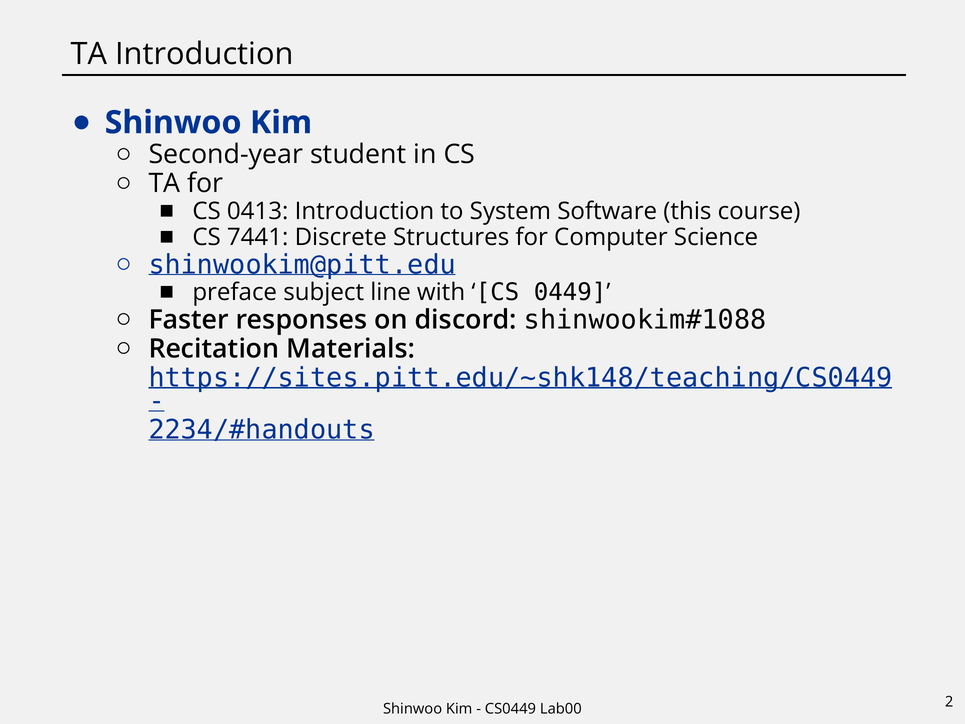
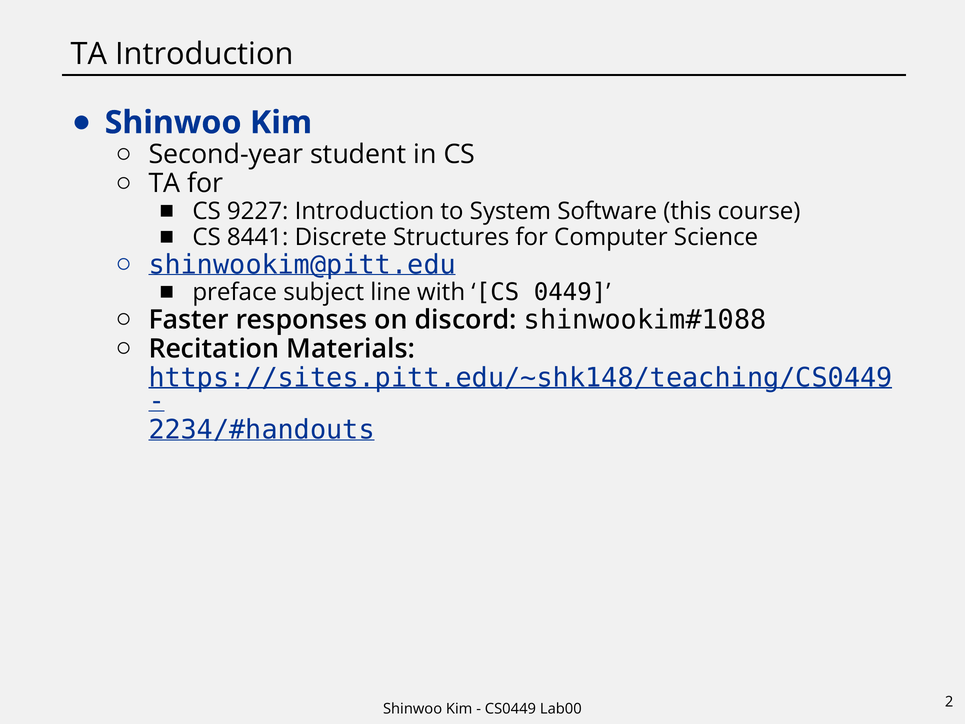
0413: 0413 -> 9227
7441: 7441 -> 8441
